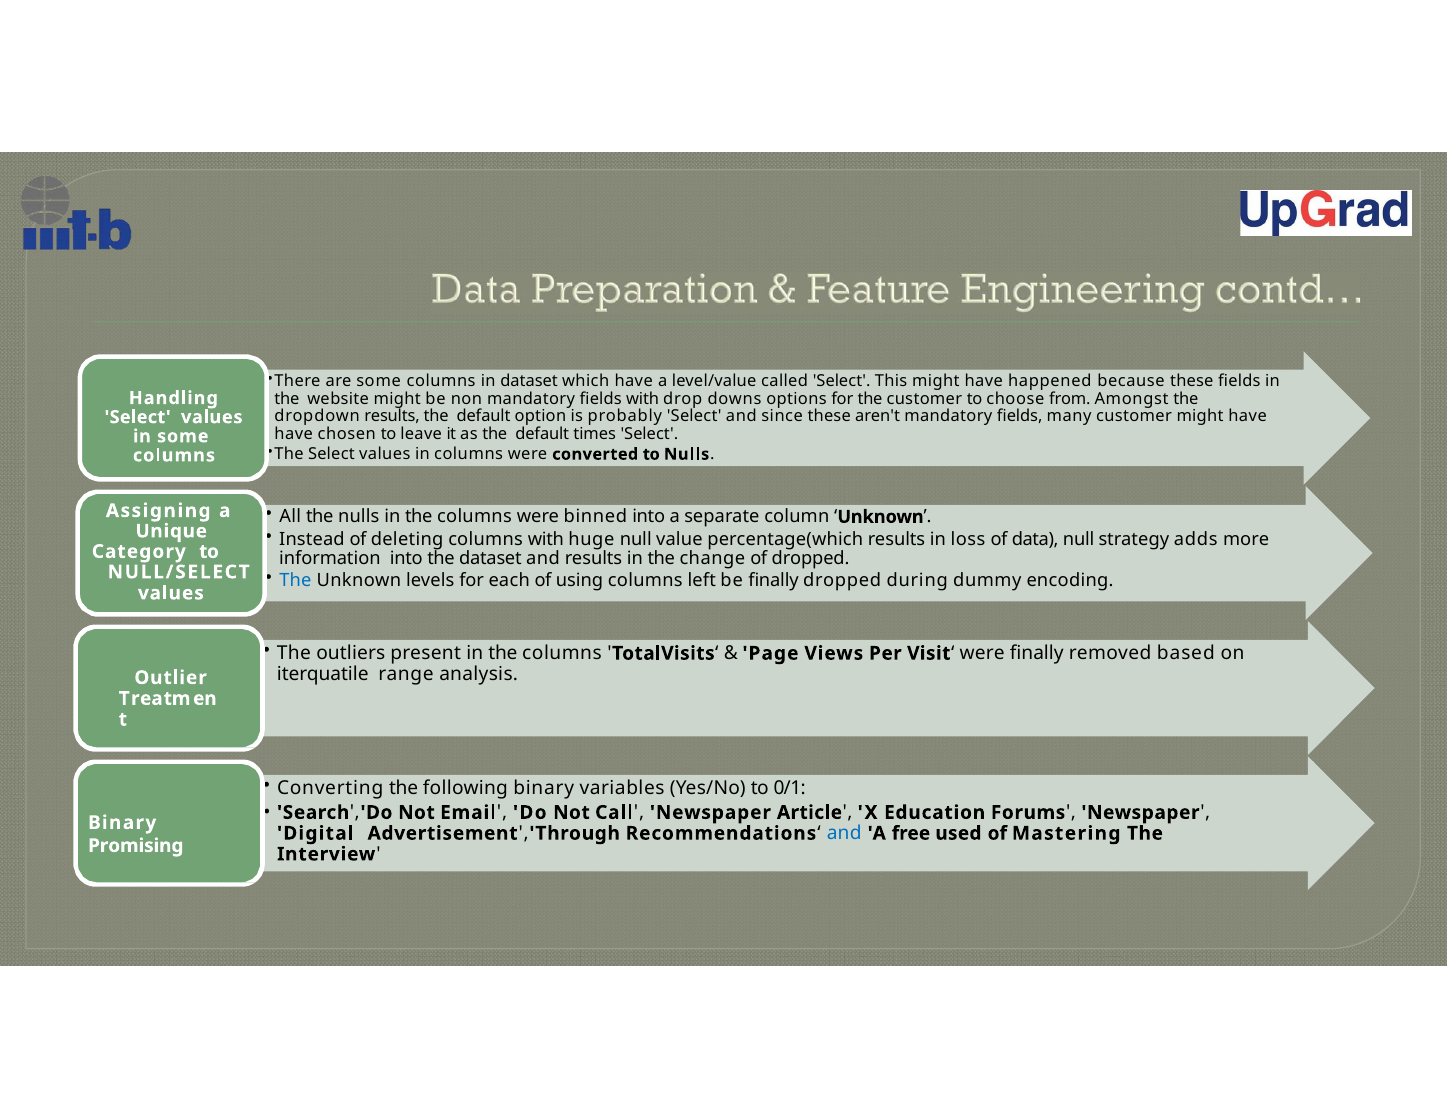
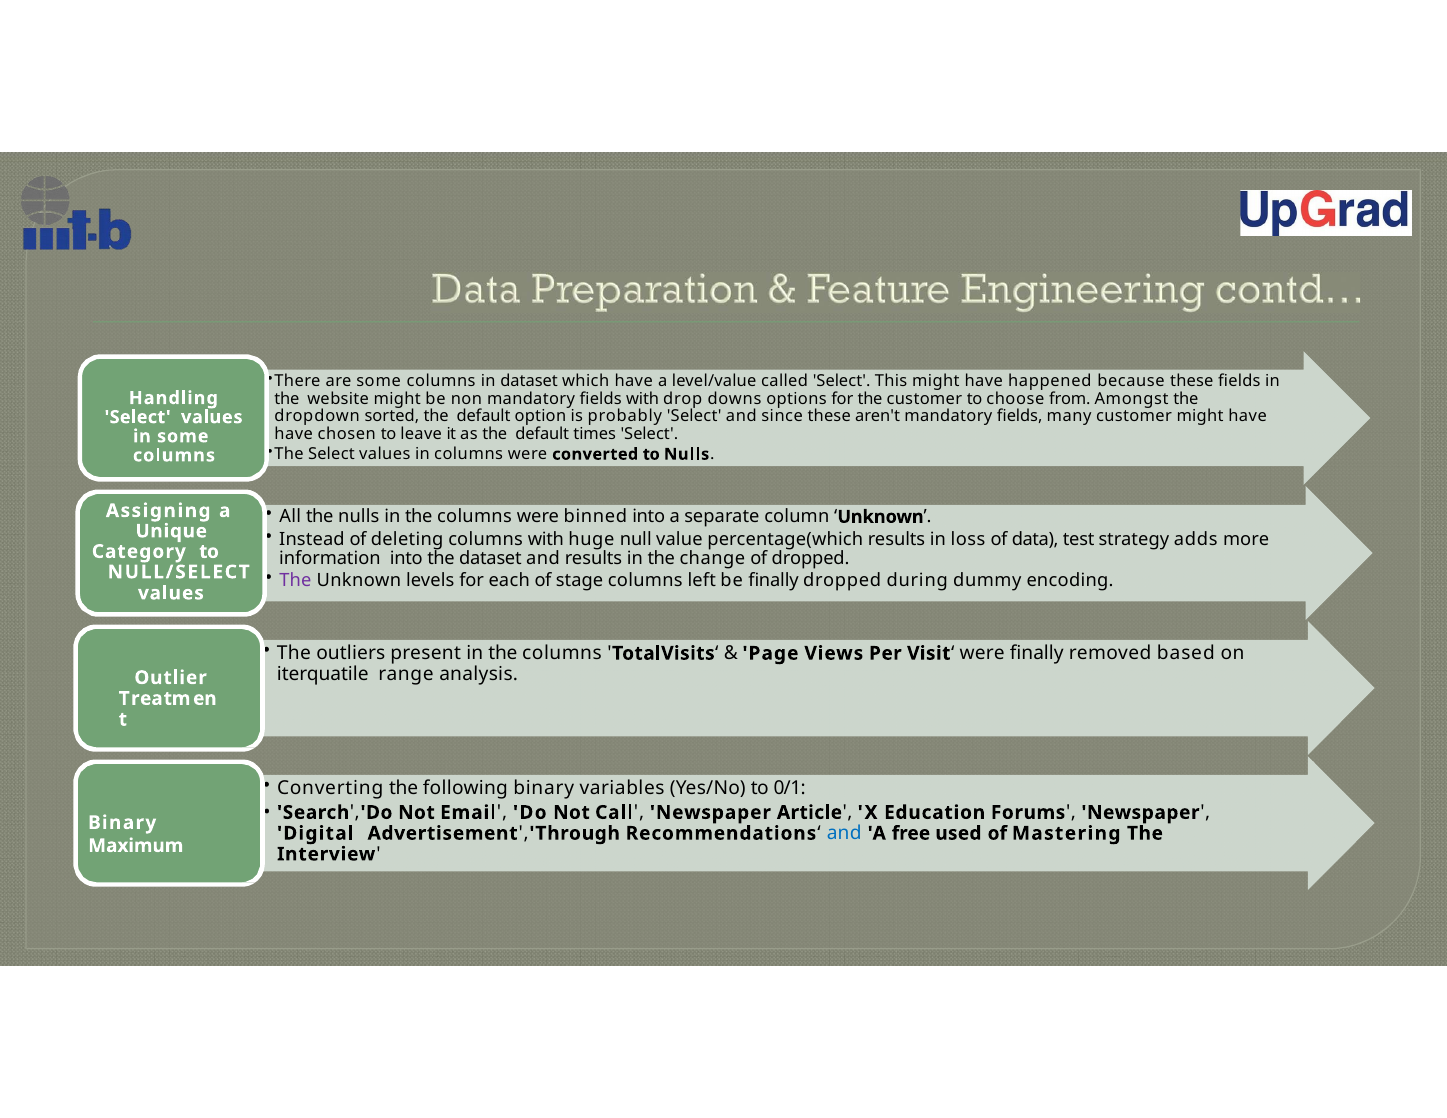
dropdown results: results -> sorted
data null: null -> test
The at (295, 581) colour: blue -> purple
using: using -> stage
Promising: Promising -> Maximum
